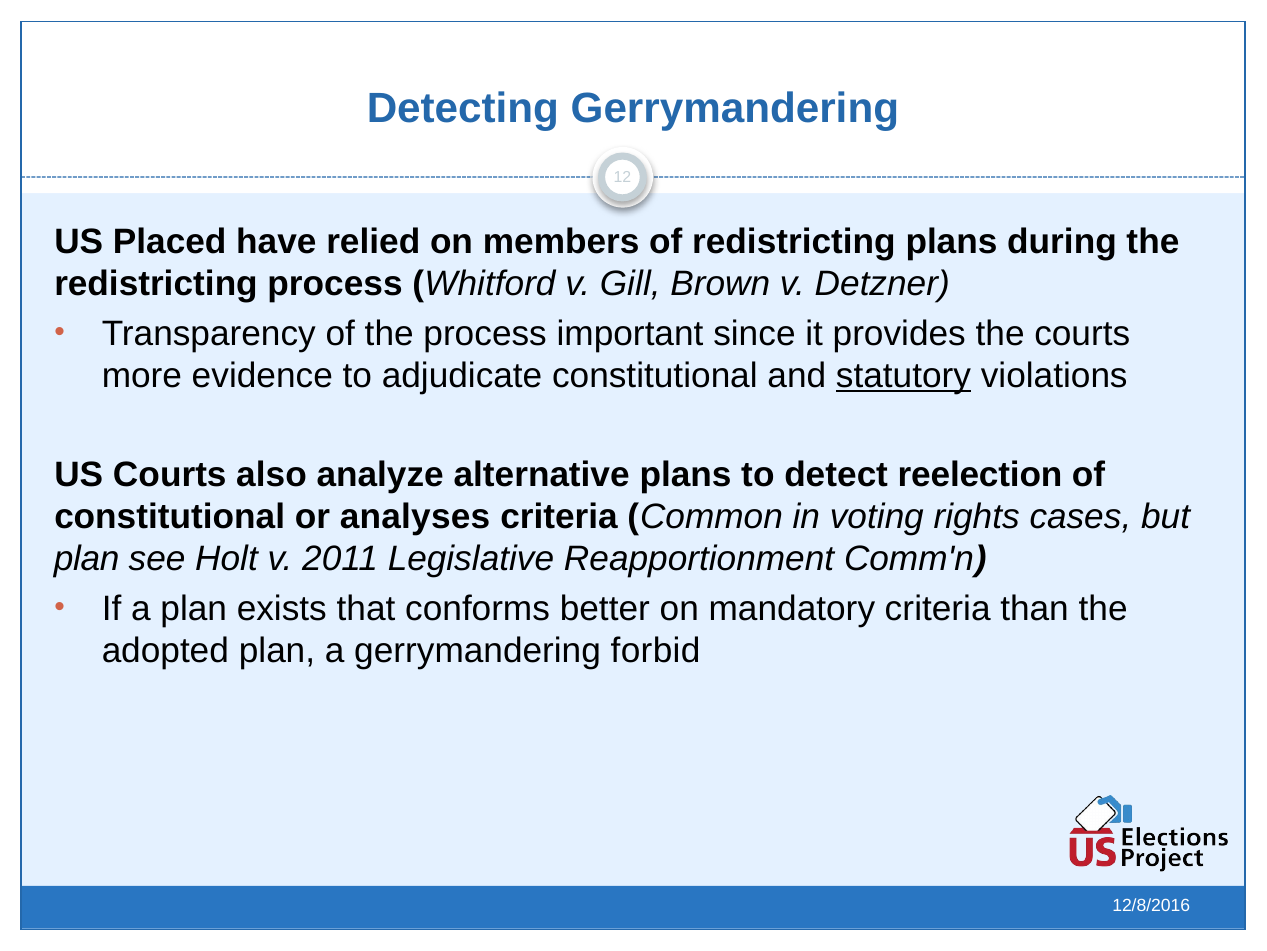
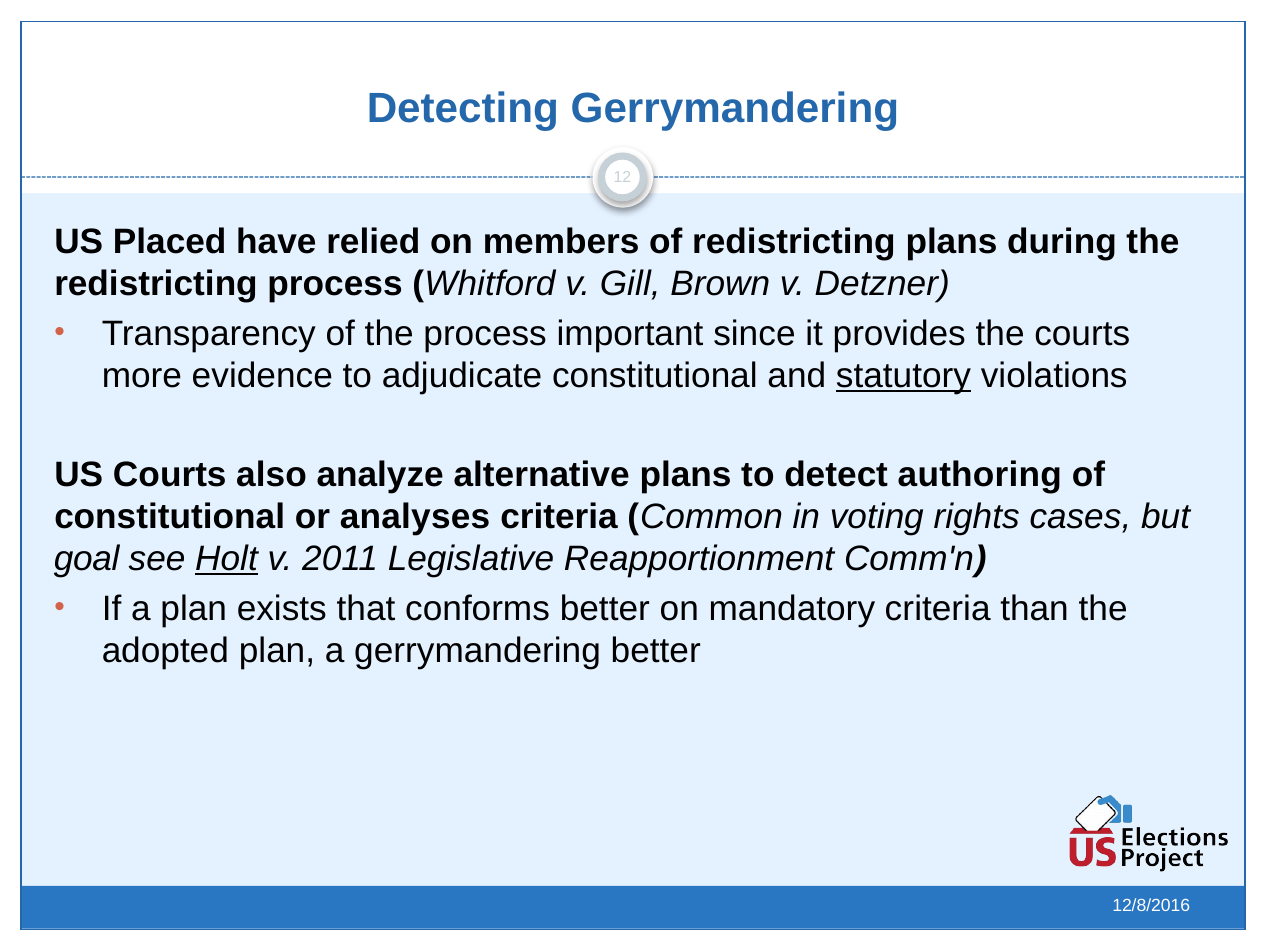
reelection: reelection -> authoring
plan at (87, 559): plan -> goal
Holt underline: none -> present
gerrymandering forbid: forbid -> better
